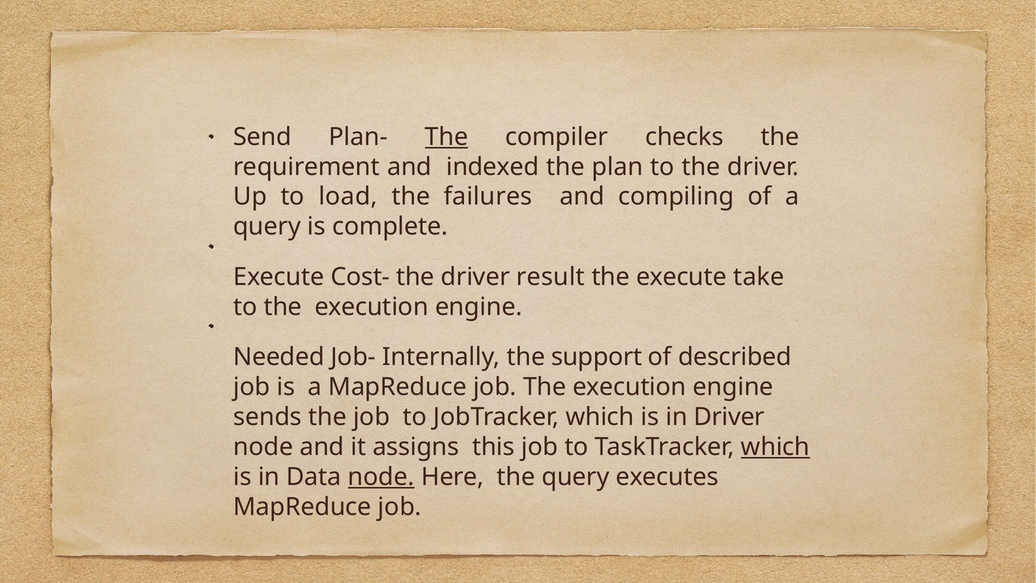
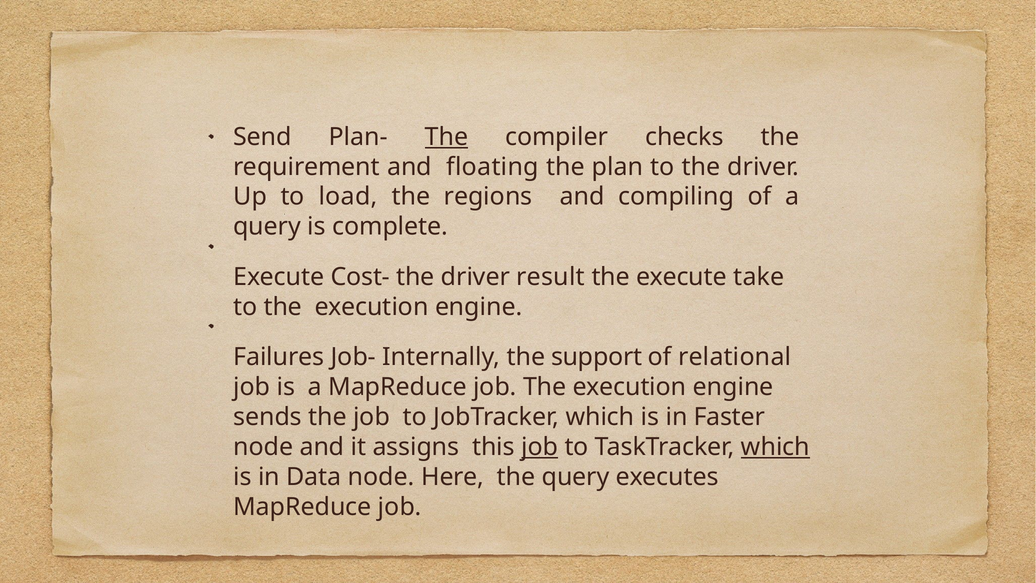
indexed: indexed -> floating
failures: failures -> regions
Needed: Needed -> Failures
described: described -> relational
in Driver: Driver -> Faster
job at (540, 447) underline: none -> present
node at (381, 477) underline: present -> none
